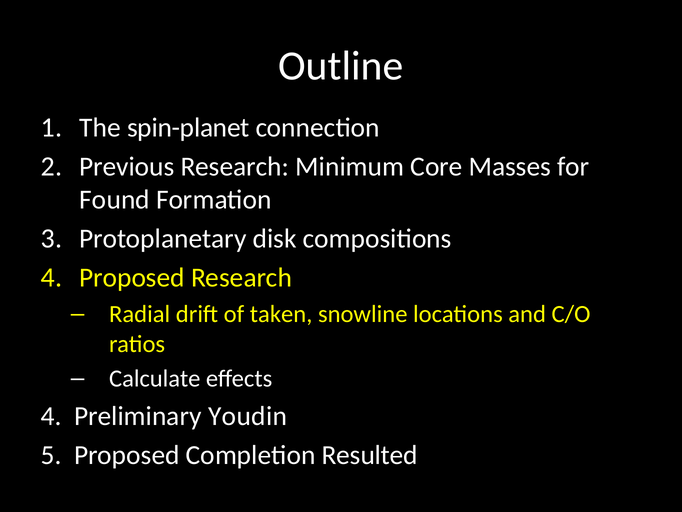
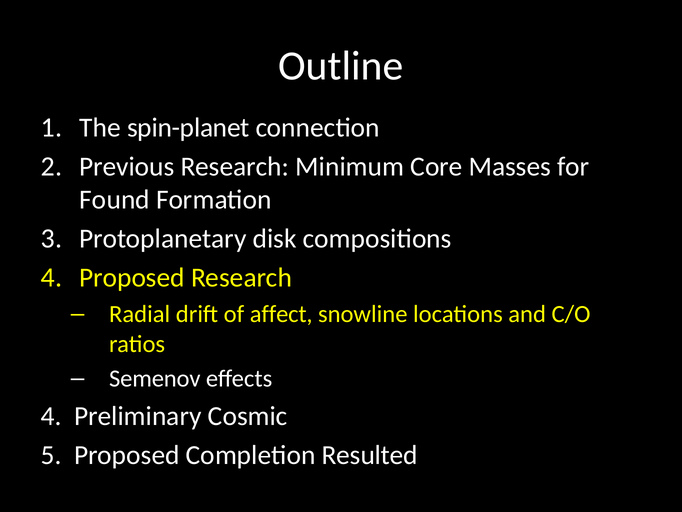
taken: taken -> affect
Calculate: Calculate -> Semenov
Youdin: Youdin -> Cosmic
